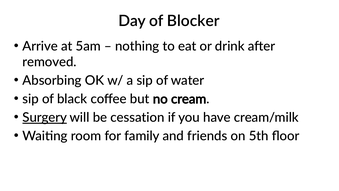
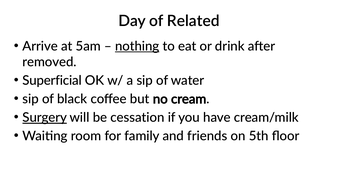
Blocker: Blocker -> Related
nothing underline: none -> present
Absorbing: Absorbing -> Superficial
